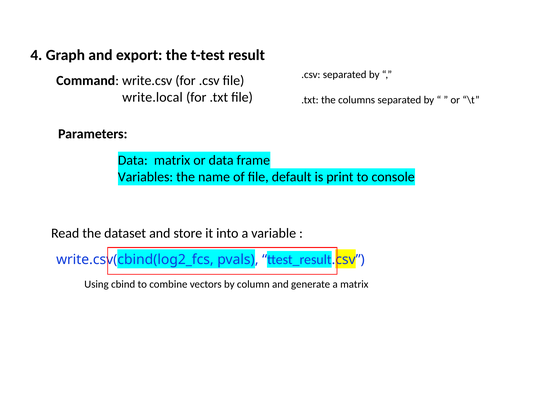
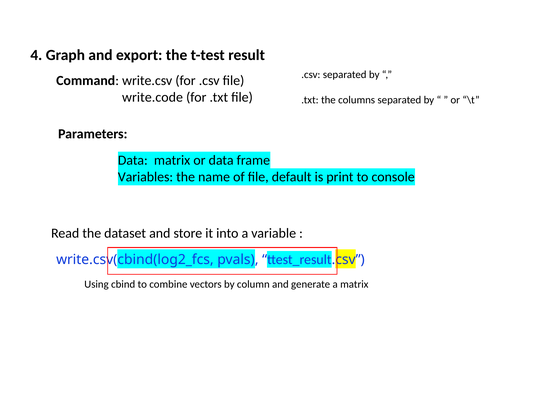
write.local: write.local -> write.code
